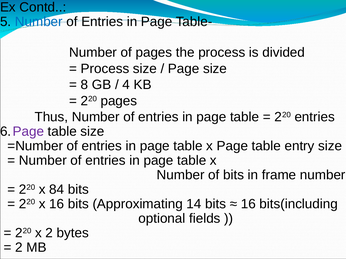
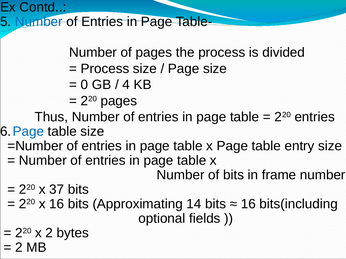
8: 8 -> 0
Page at (28, 132) colour: purple -> blue
84: 84 -> 37
